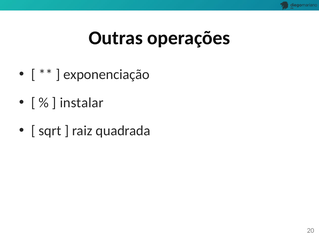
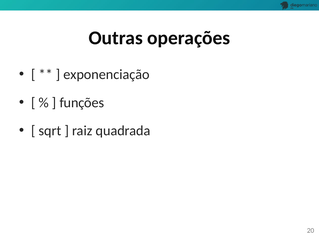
instalar: instalar -> funções
